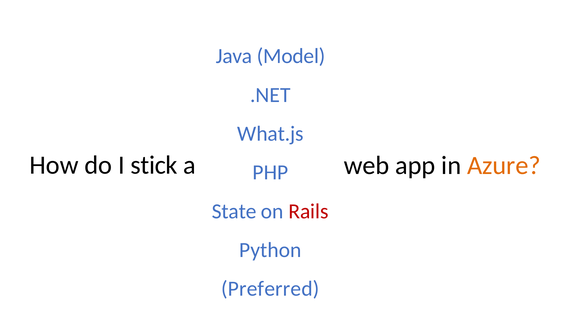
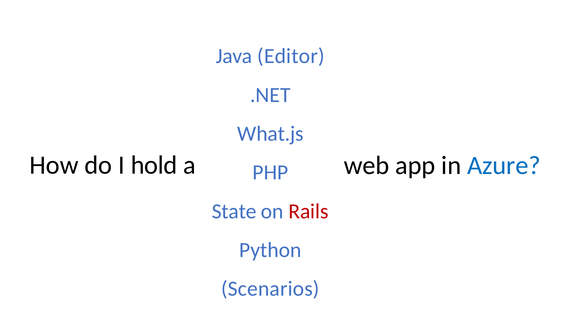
Model: Model -> Editor
stick: stick -> hold
Azure colour: orange -> blue
Preferred: Preferred -> Scenarios
